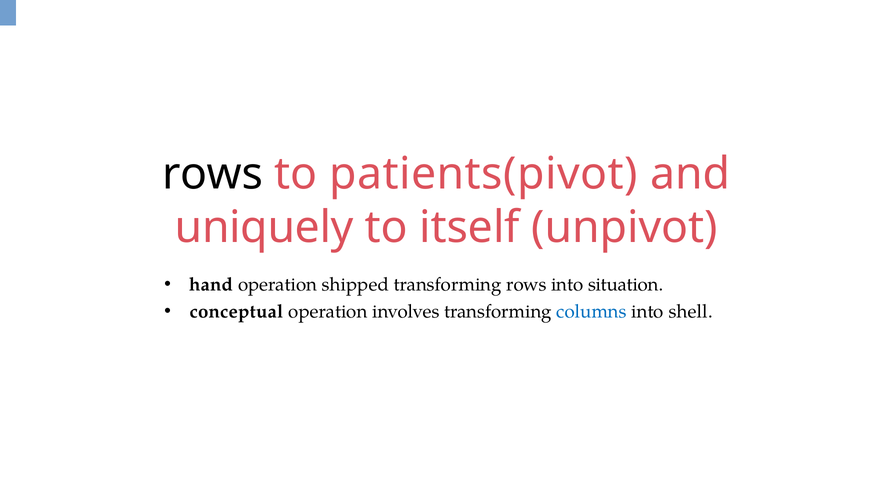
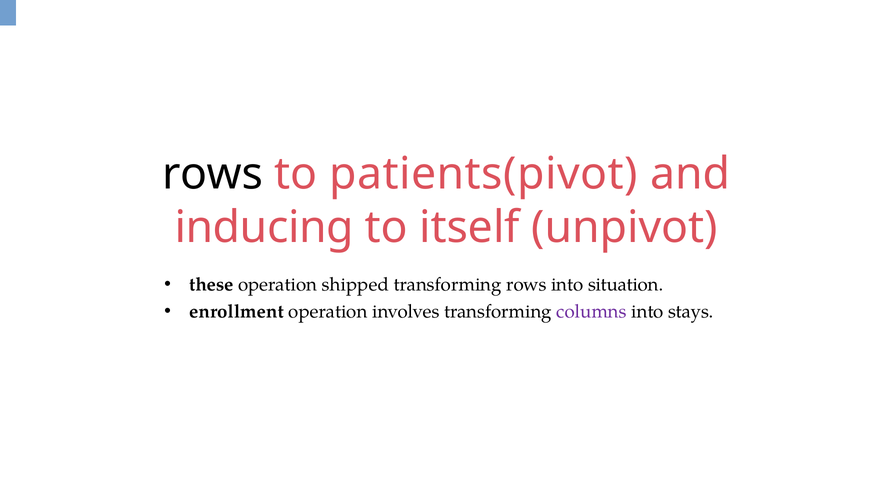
uniquely: uniquely -> inducing
hand: hand -> these
conceptual: conceptual -> enrollment
columns colour: blue -> purple
shell: shell -> stays
